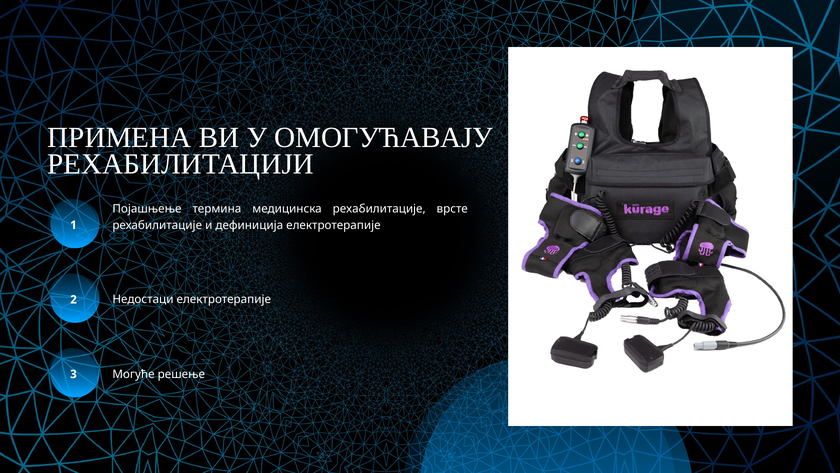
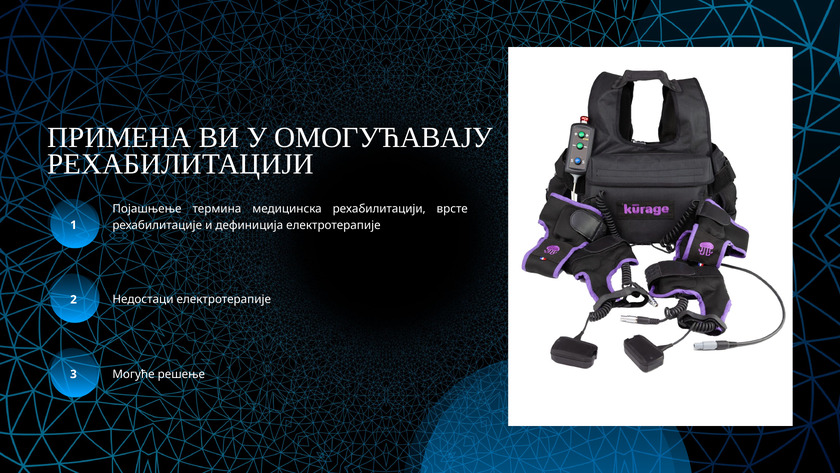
медицинска рехабилитације: рехабилитације -> рехабилитацији
